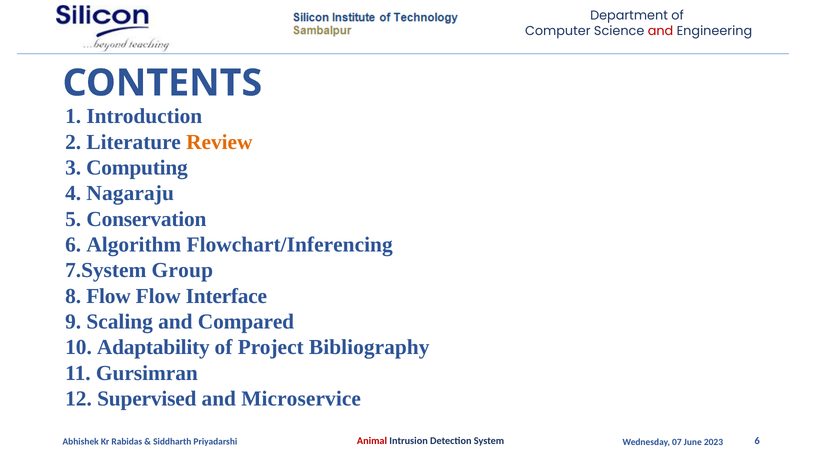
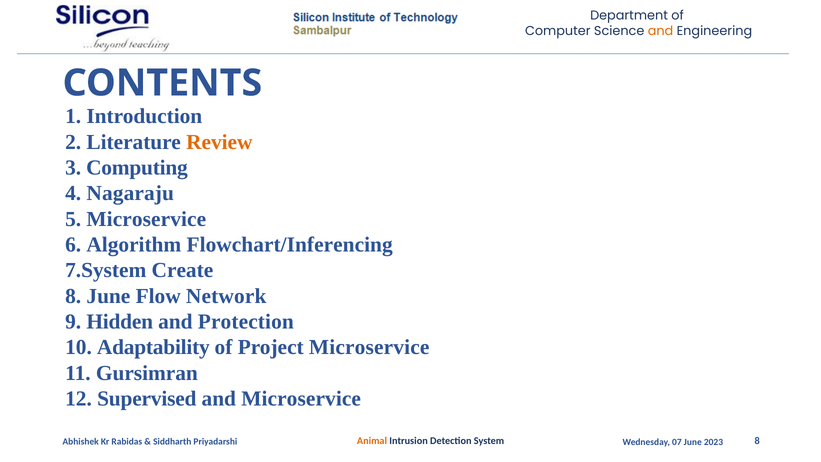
and at (661, 31) colour: red -> orange
Conservation at (146, 219): Conservation -> Microservice
Group: Group -> Create
Flow at (108, 296): Flow -> June
Interface: Interface -> Network
Scaling: Scaling -> Hidden
Compared: Compared -> Protection
Project Bibliography: Bibliography -> Microservice
Animal colour: red -> orange
System 6: 6 -> 8
